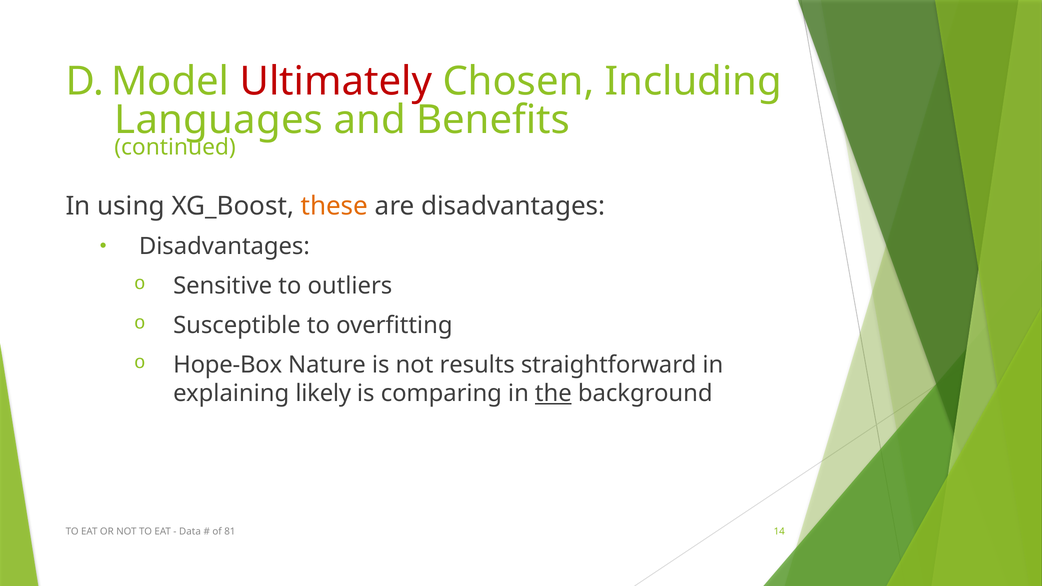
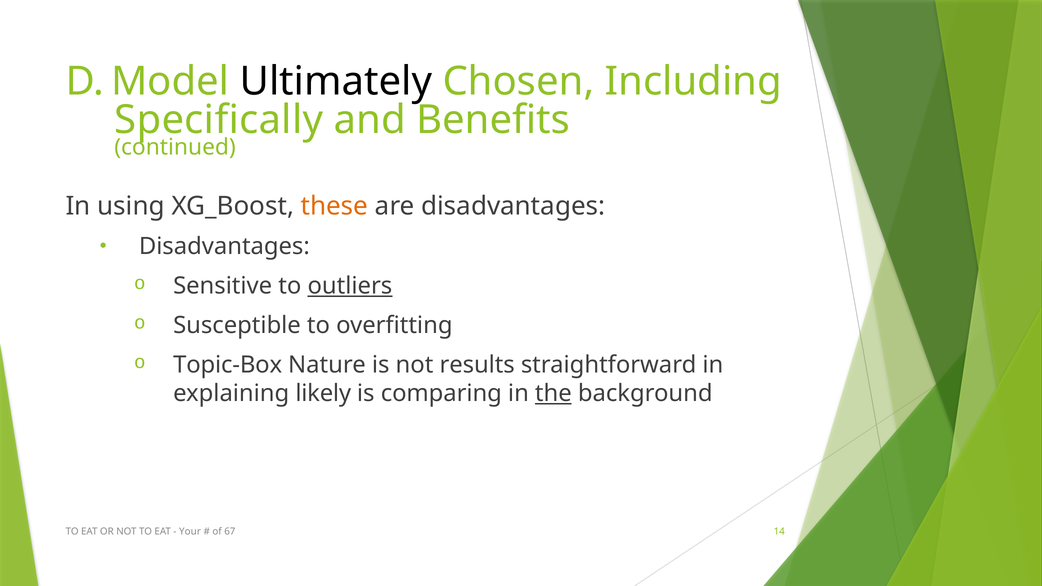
Ultimately colour: red -> black
Languages: Languages -> Specifically
outliers underline: none -> present
Hope-Box: Hope-Box -> Topic-Box
Data: Data -> Your
81: 81 -> 67
